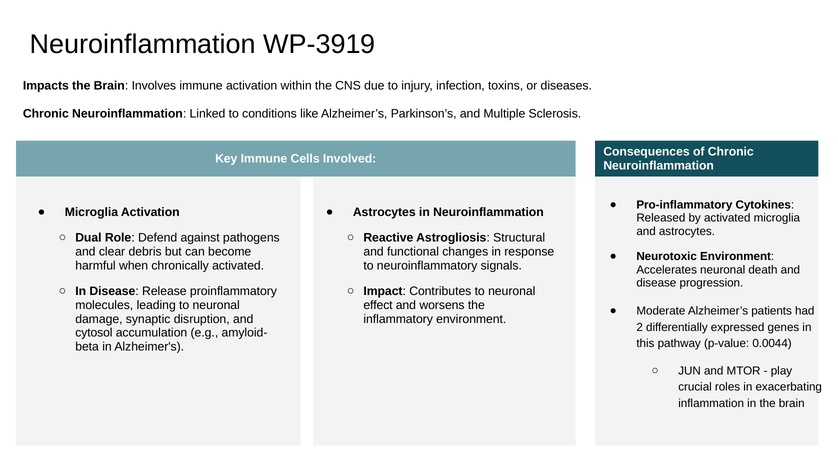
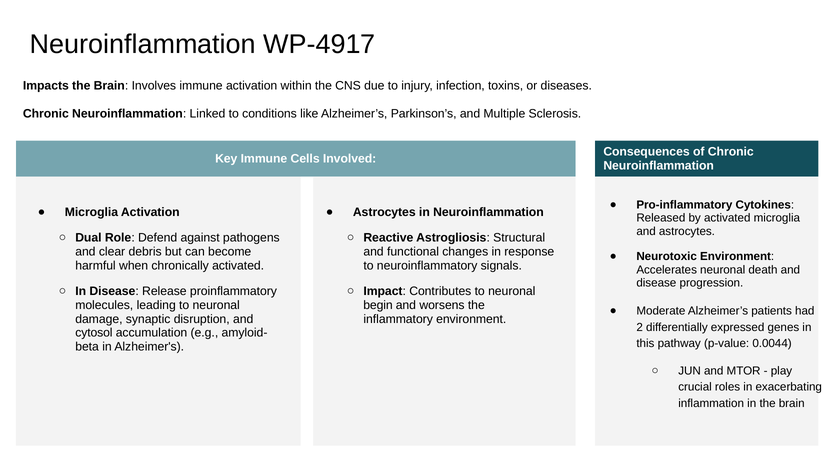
WP-3919: WP-3919 -> WP-4917
effect: effect -> begin
